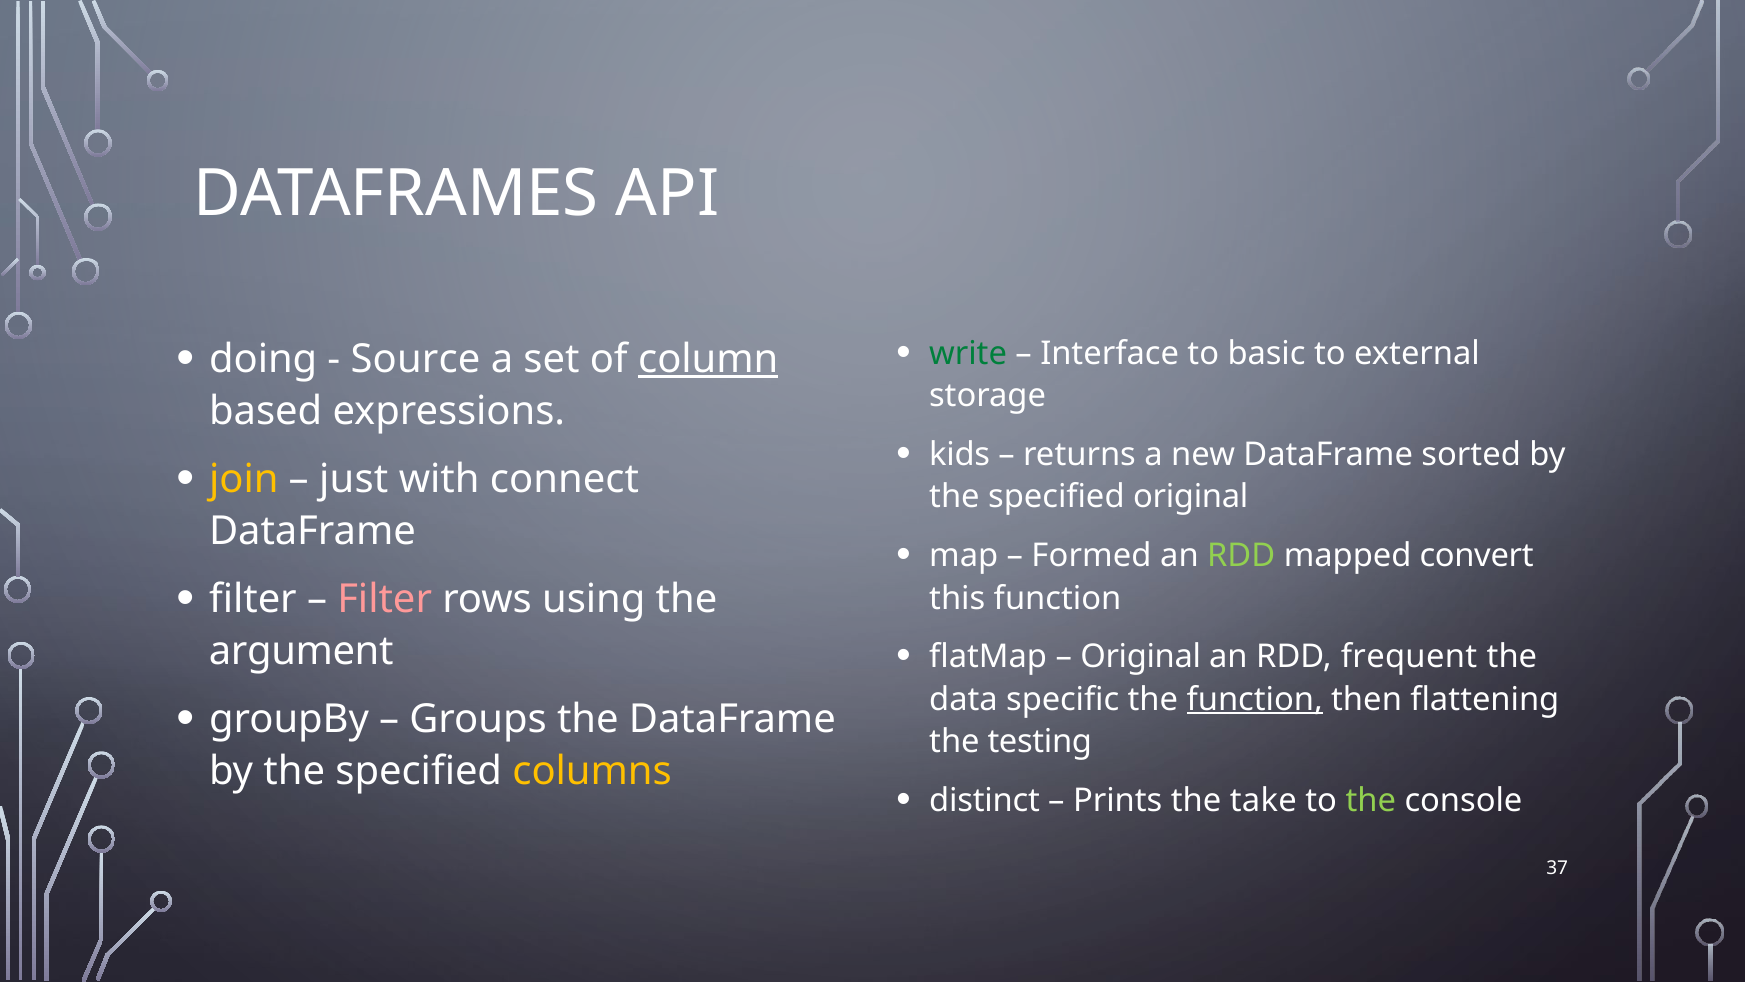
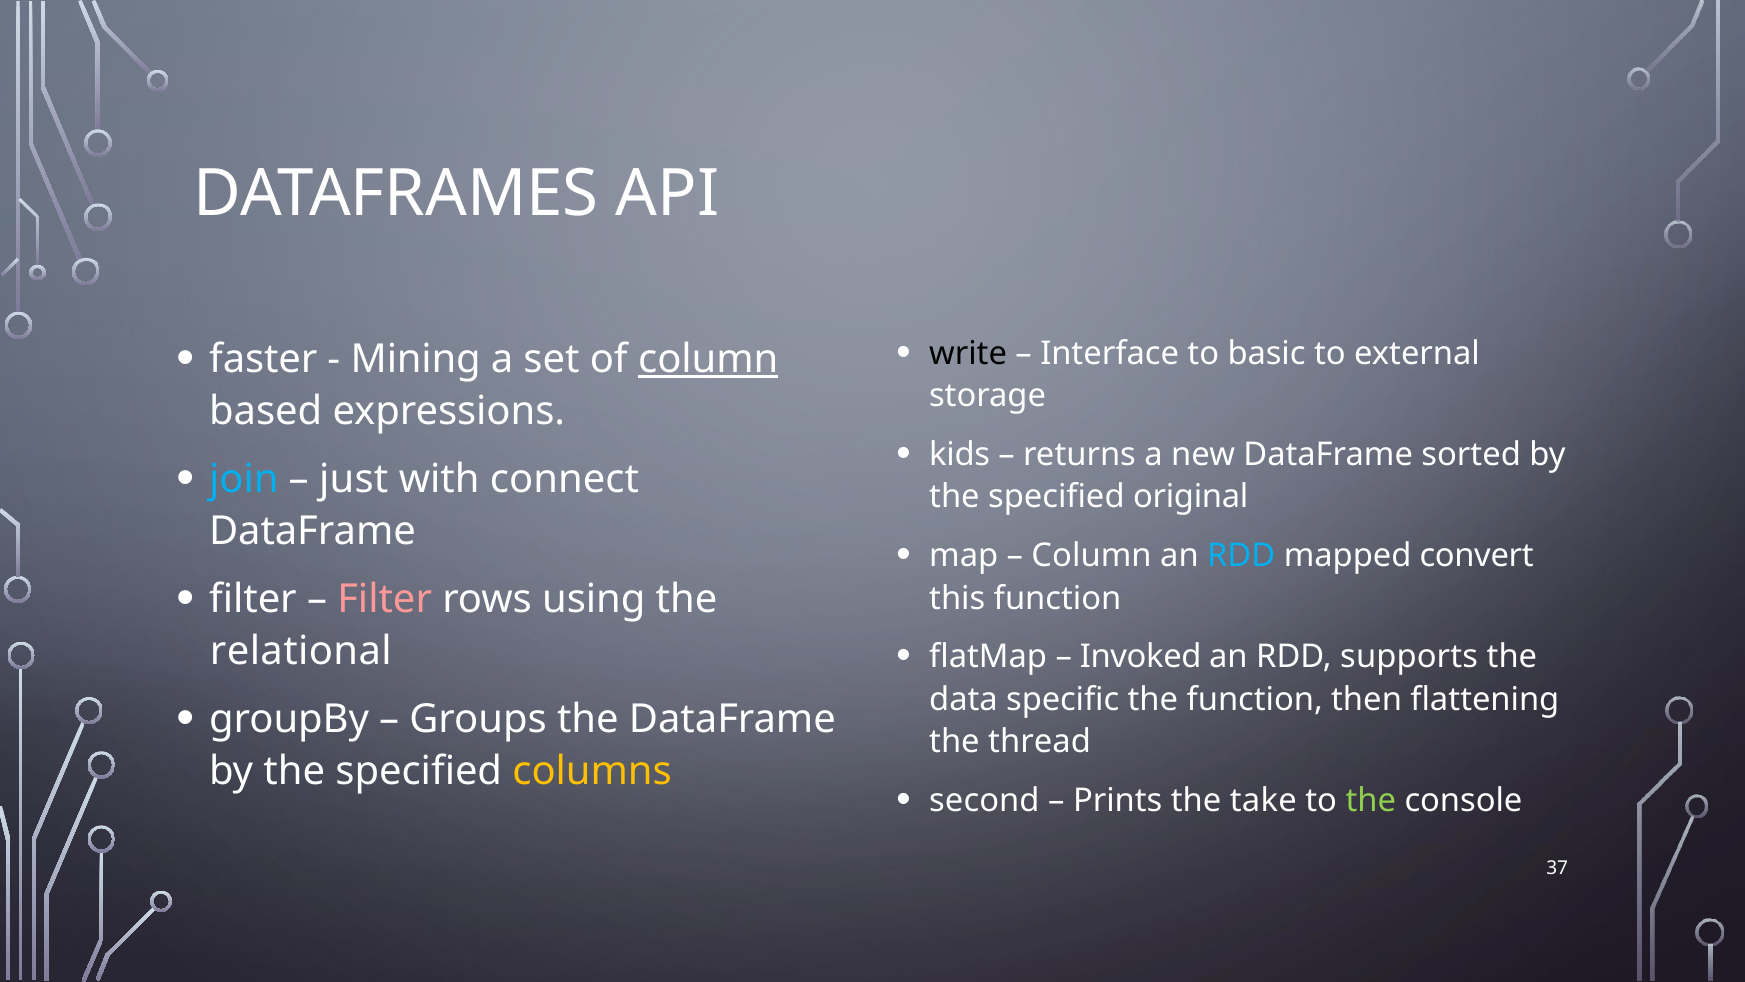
write colour: green -> black
doing: doing -> faster
Source: Source -> Mining
join colour: yellow -> light blue
Formed at (1092, 556): Formed -> Column
RDD at (1241, 556) colour: light green -> light blue
Original at (1141, 657): Original -> Invoked
frequent: frequent -> supports
argument: argument -> relational
function at (1255, 699) underline: present -> none
testing: testing -> thread
distinct: distinct -> second
